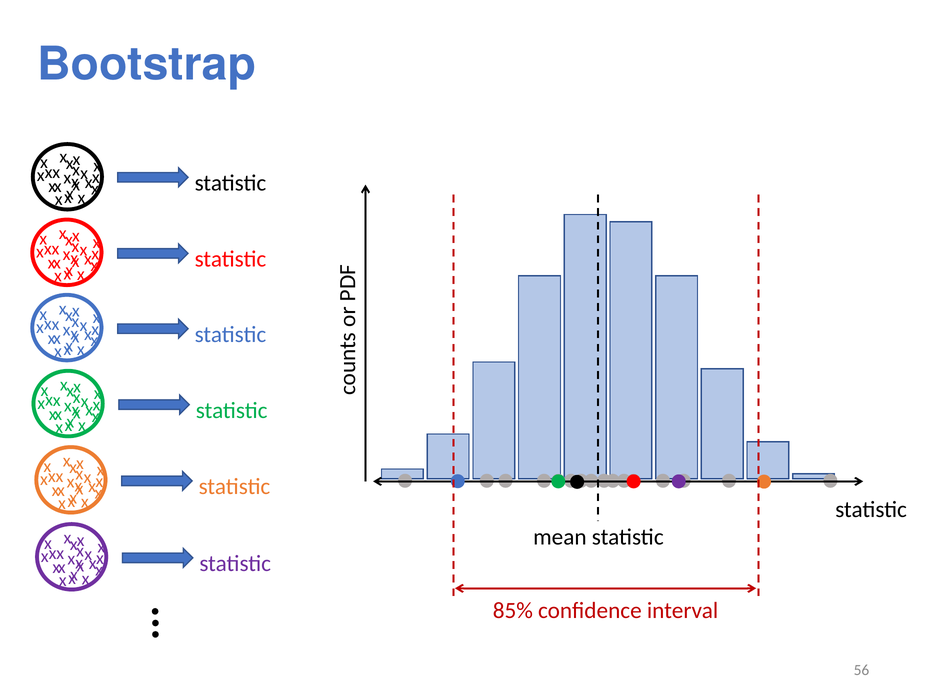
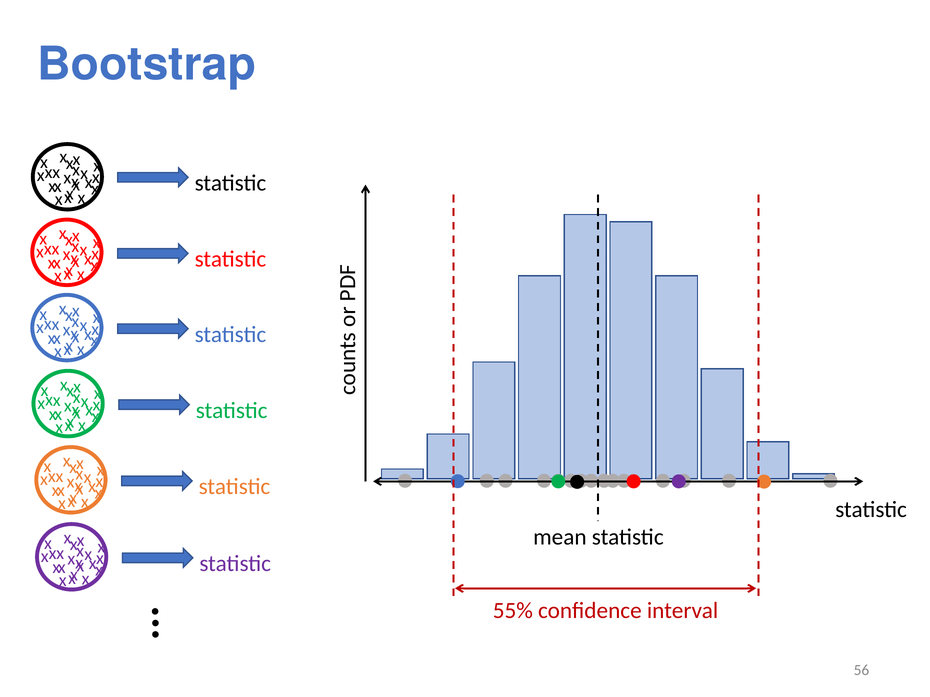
85%: 85% -> 55%
